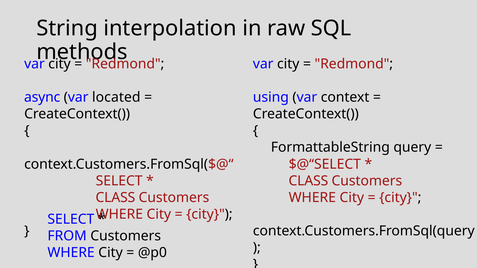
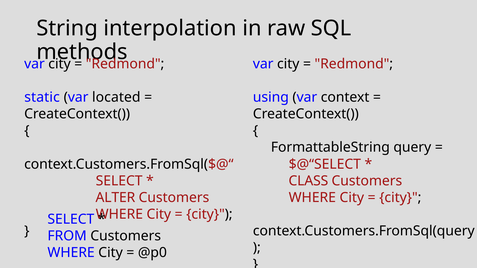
async: async -> static
CLASS at (115, 198): CLASS -> ALTER
